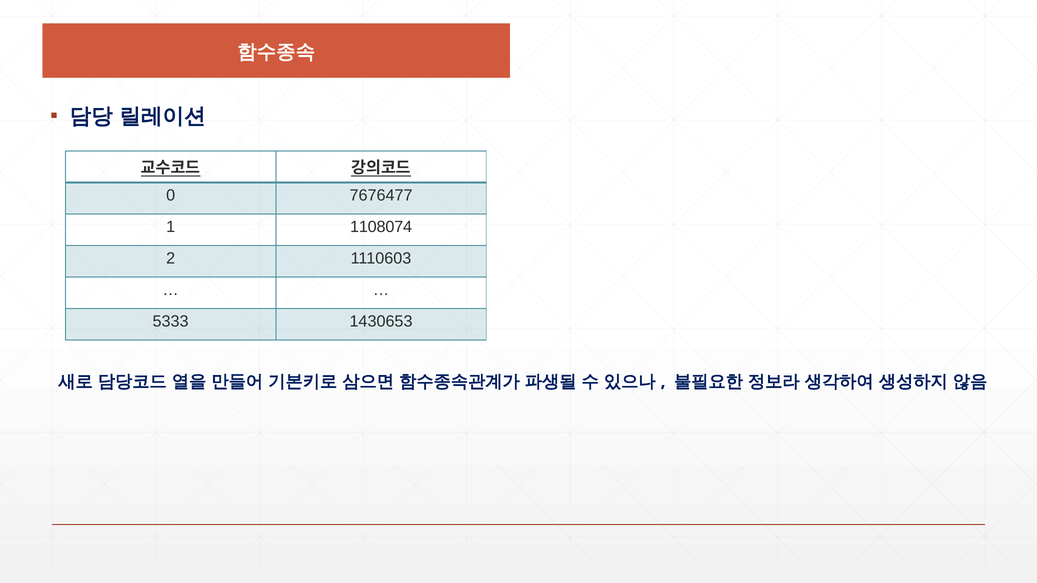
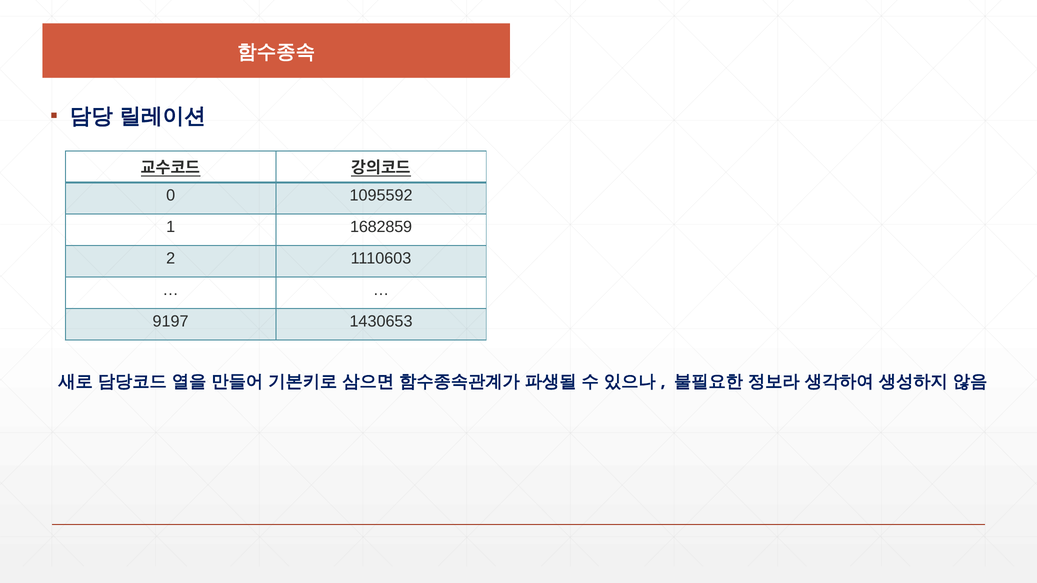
7676477: 7676477 -> 1095592
1108074: 1108074 -> 1682859
5333: 5333 -> 9197
